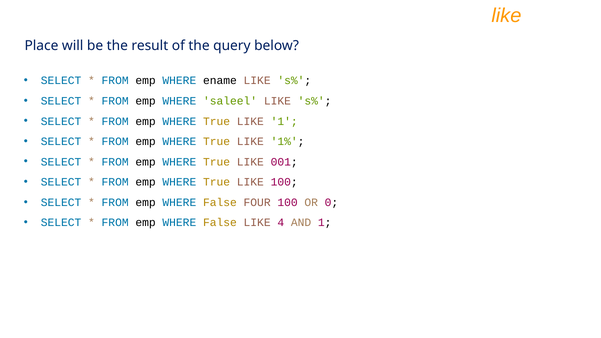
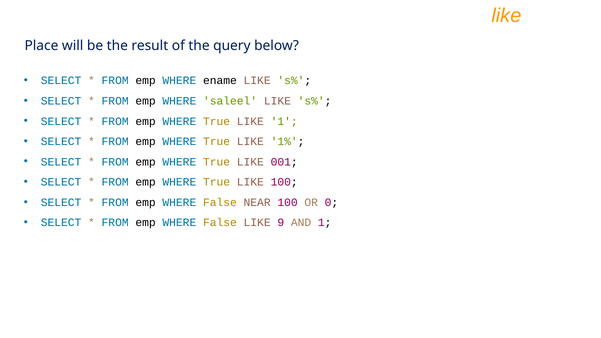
FOUR: FOUR -> NEAR
4: 4 -> 9
